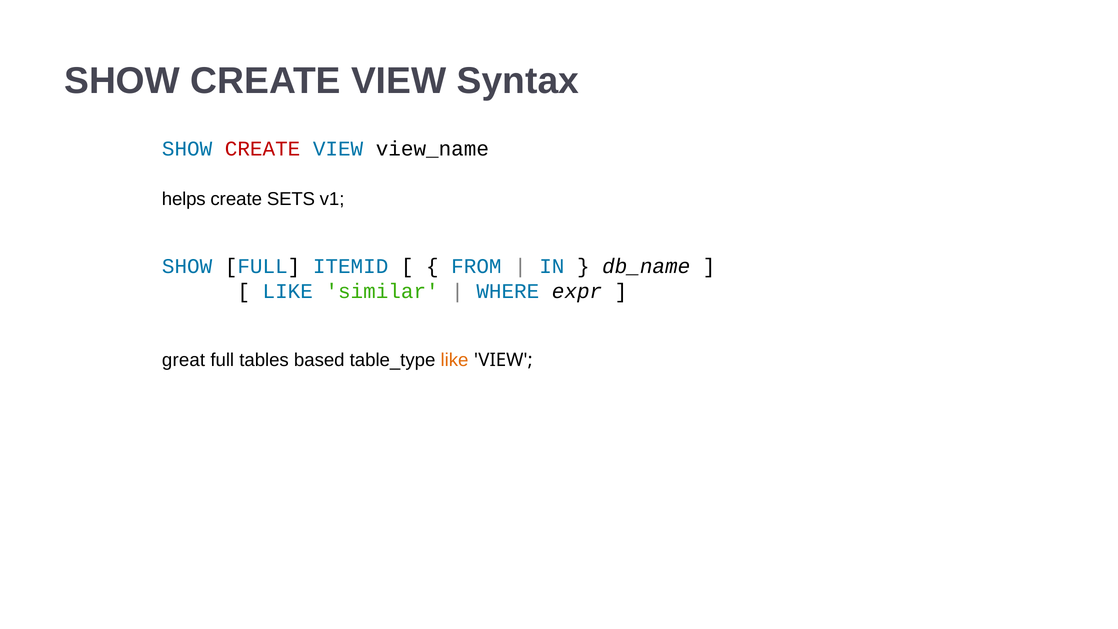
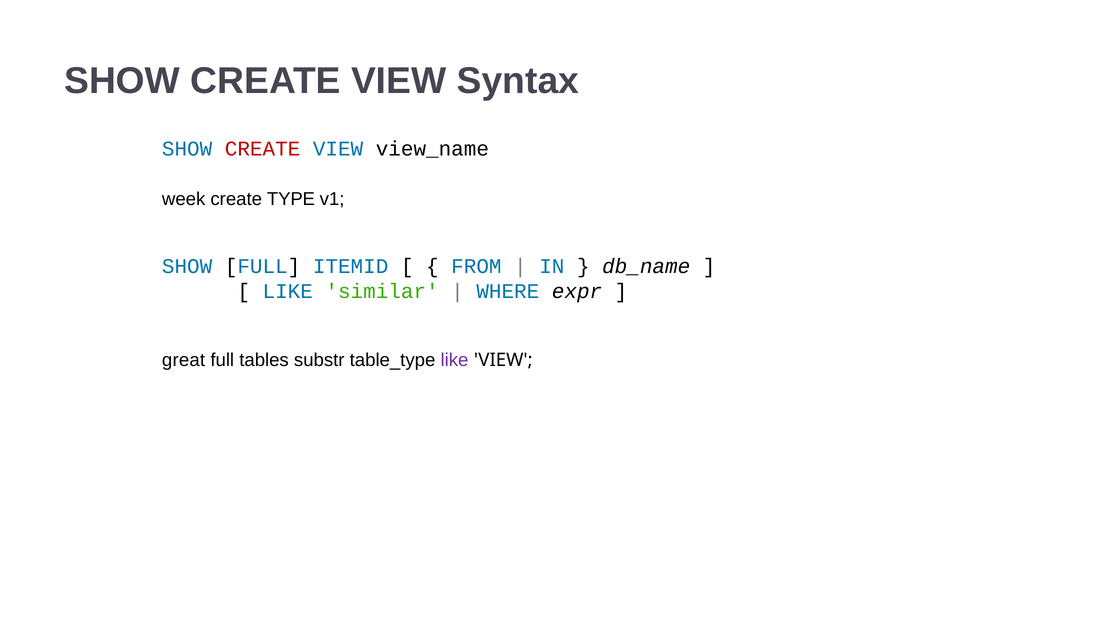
helps: helps -> week
SETS: SETS -> TYPE
based: based -> substr
like at (454, 360) colour: orange -> purple
